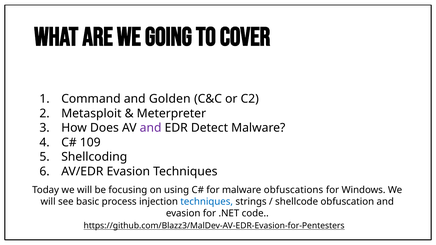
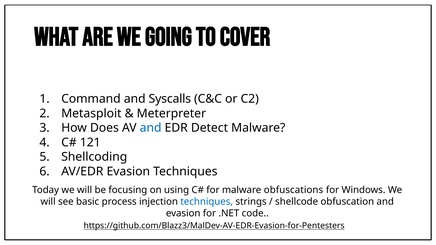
Golden: Golden -> Syscalls
and at (151, 128) colour: purple -> blue
109: 109 -> 121
